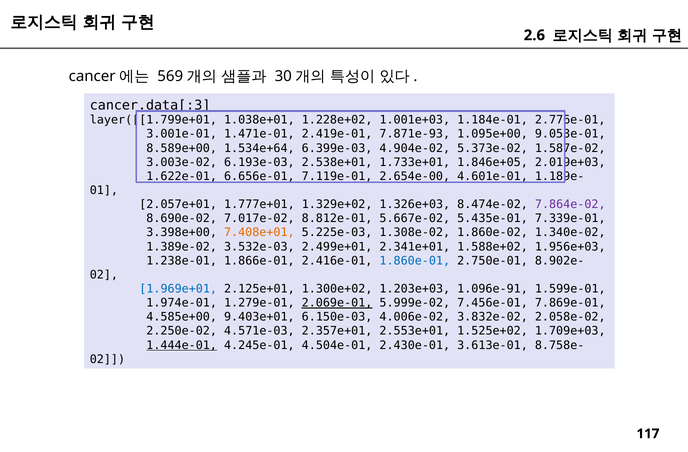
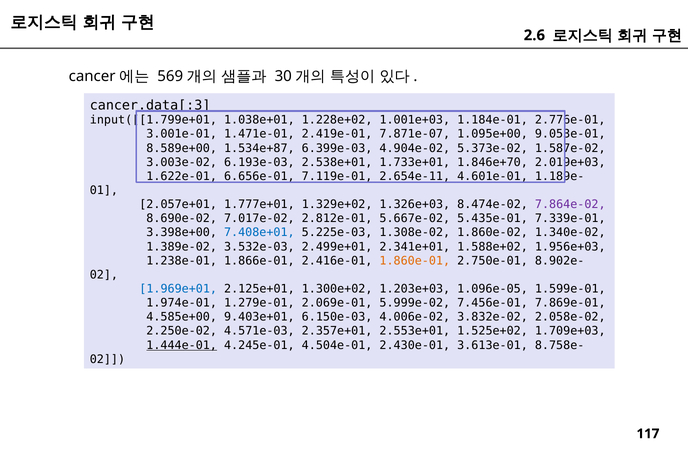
layer([[1.799e+01: layer([[1.799e+01 -> input([[1.799e+01
7.871e-93: 7.871e-93 -> 7.871e-07
1.534e+64: 1.534e+64 -> 1.534e+87
1.846e+05: 1.846e+05 -> 1.846e+70
2.654e-00: 2.654e-00 -> 2.654e-11
8.812e-01: 8.812e-01 -> 2.812e-01
7.408e+01 colour: orange -> blue
1.860e-01 colour: blue -> orange
1.096e-91: 1.096e-91 -> 1.096e-05
2.069e-01 underline: present -> none
